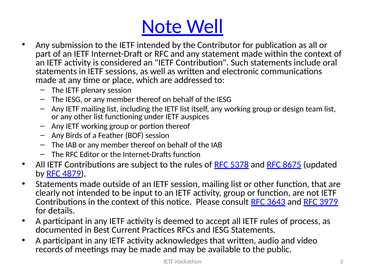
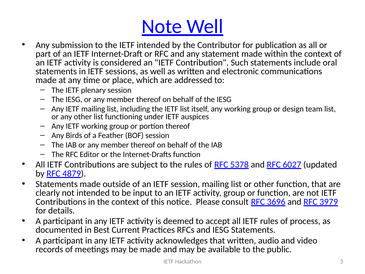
8675: 8675 -> 6027
3643: 3643 -> 3696
